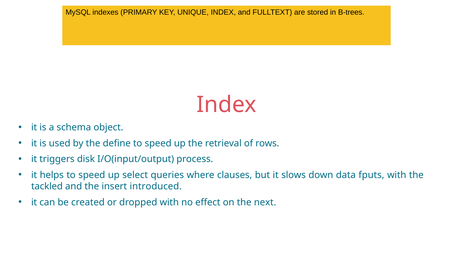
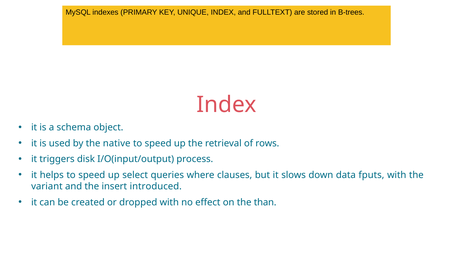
define: define -> native
tackled: tackled -> variant
next: next -> than
